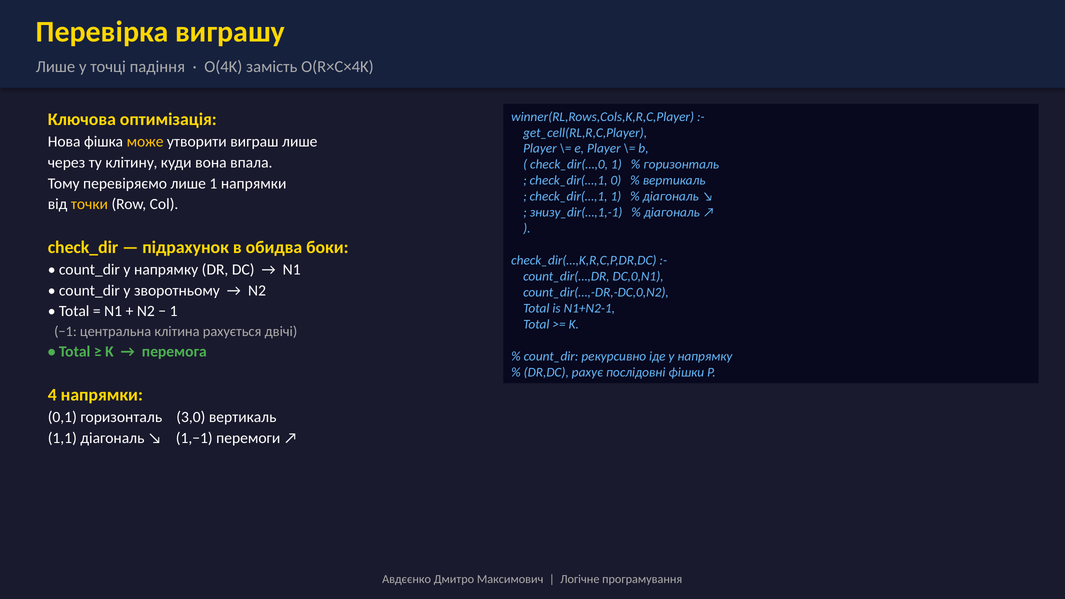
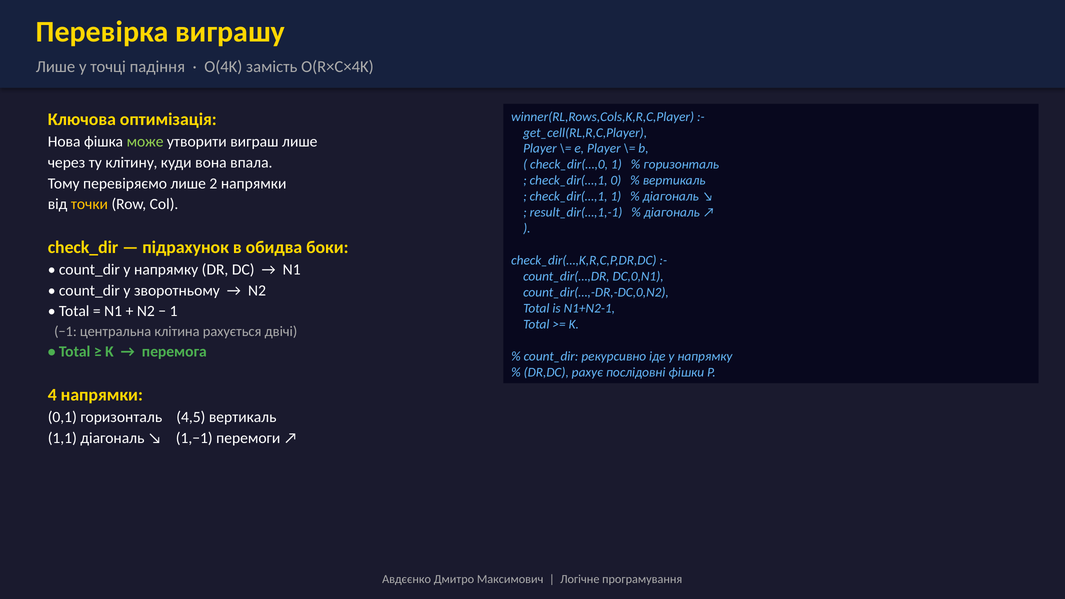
може colour: yellow -> light green
лише 1: 1 -> 2
знизу_dir(…,1,-1: знизу_dir(…,1,-1 -> result_dir(…,1,-1
3,0: 3,0 -> 4,5
